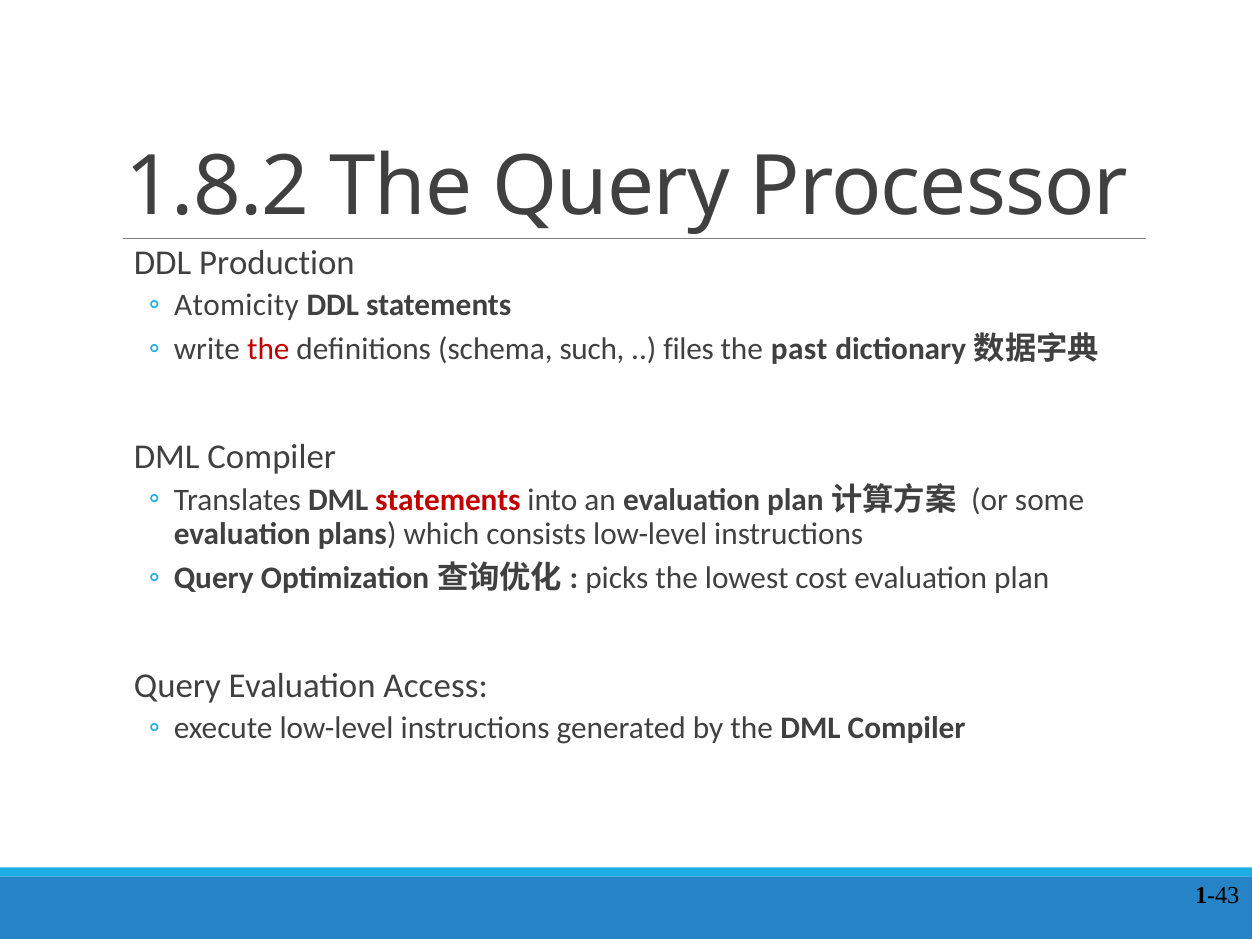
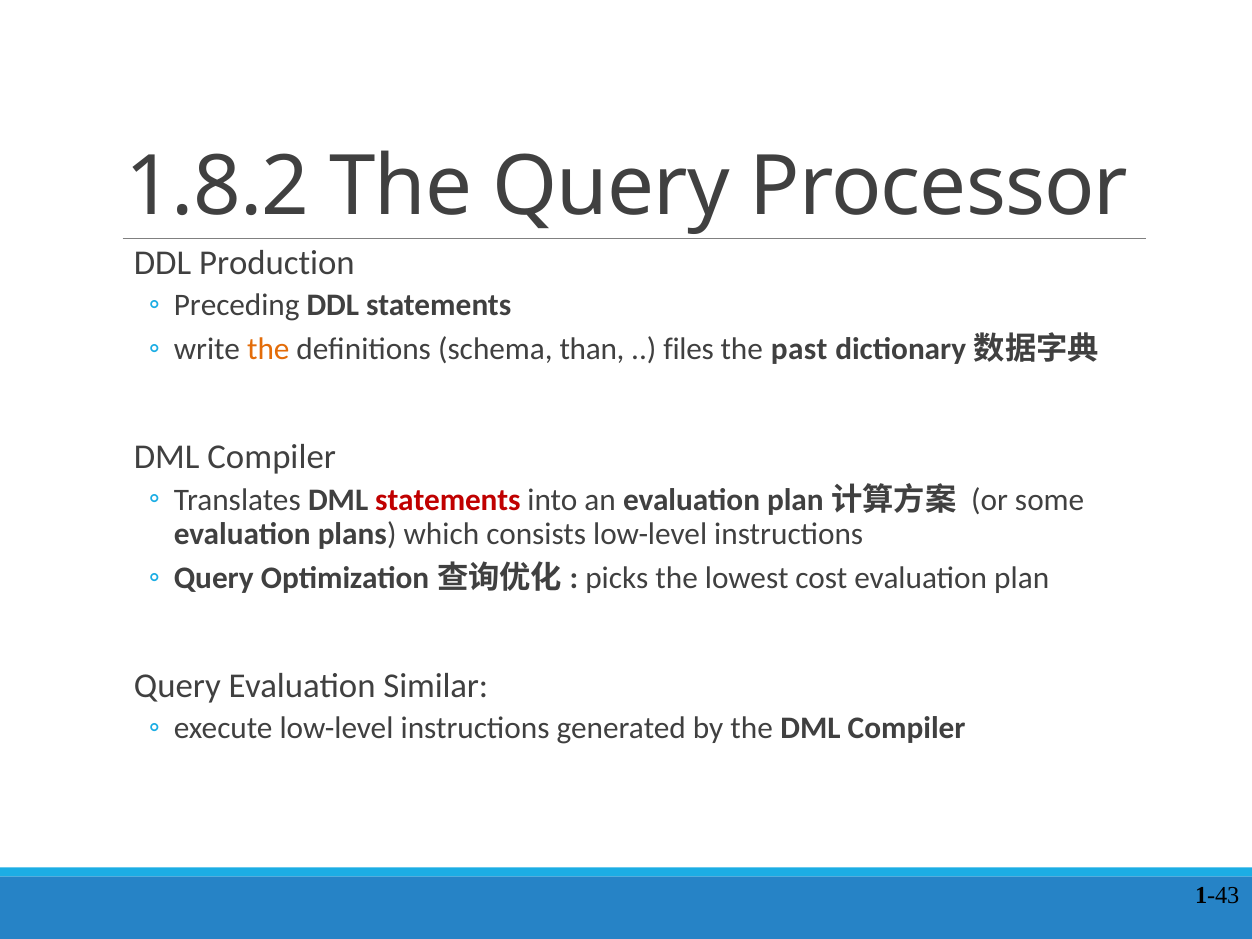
Atomicity: Atomicity -> Preceding
the at (268, 350) colour: red -> orange
such: such -> than
Access: Access -> Similar
